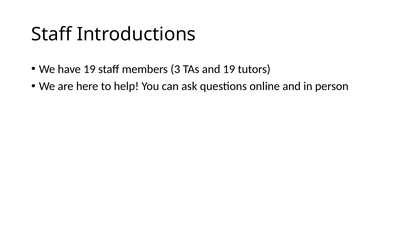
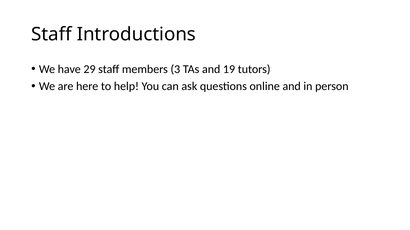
have 19: 19 -> 29
